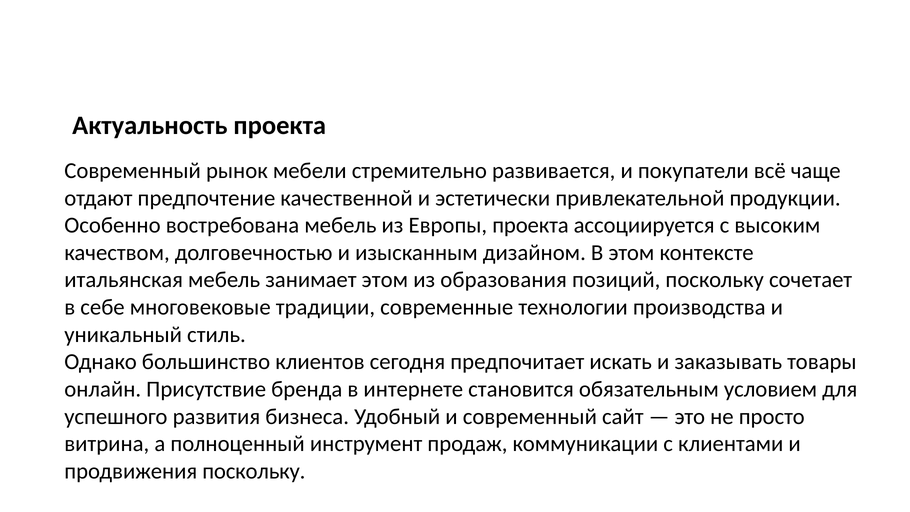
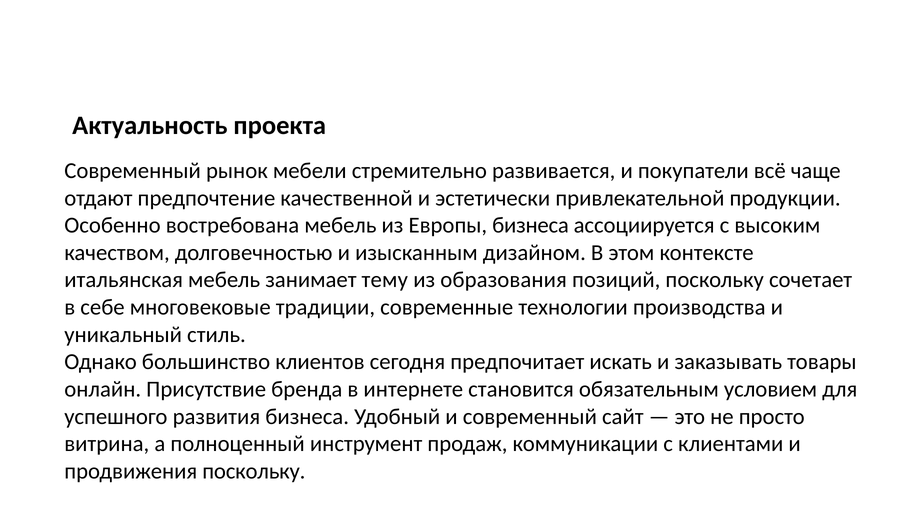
Европы проекта: проекта -> бизнеса
занимает этом: этом -> тему
